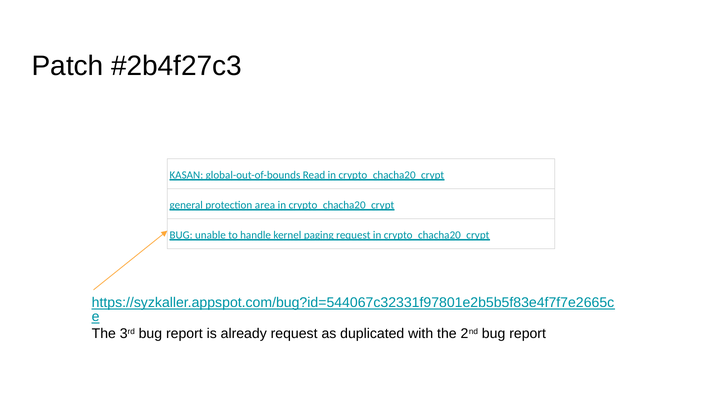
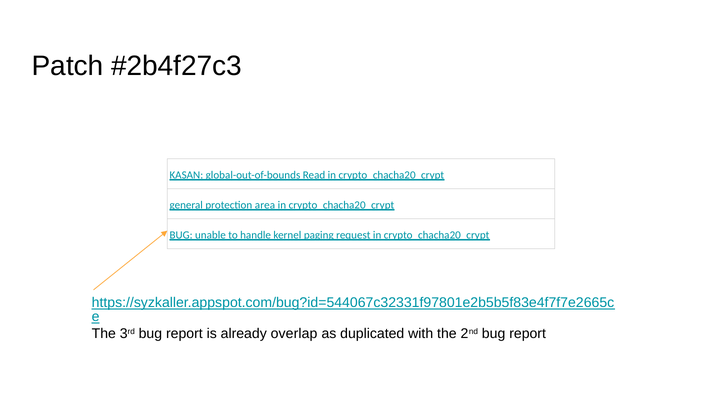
already request: request -> overlap
